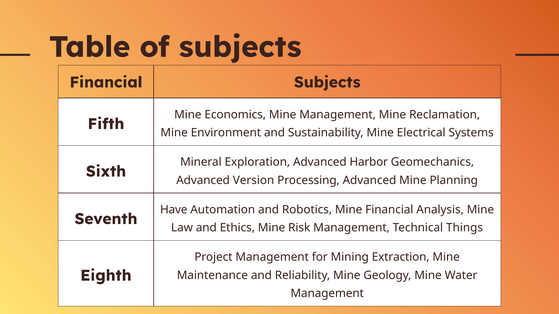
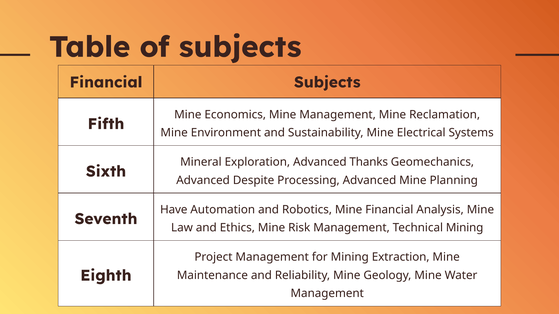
Harbor: Harbor -> Thanks
Version: Version -> Despite
Technical Things: Things -> Mining
